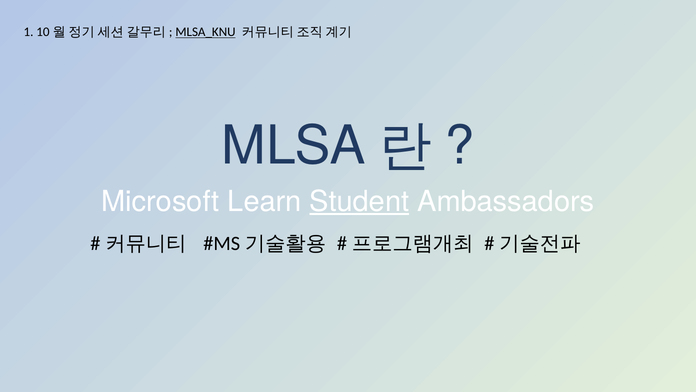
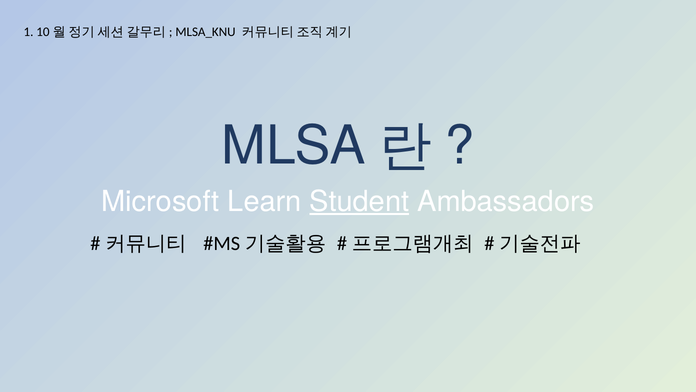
MLSA_KNU underline: present -> none
